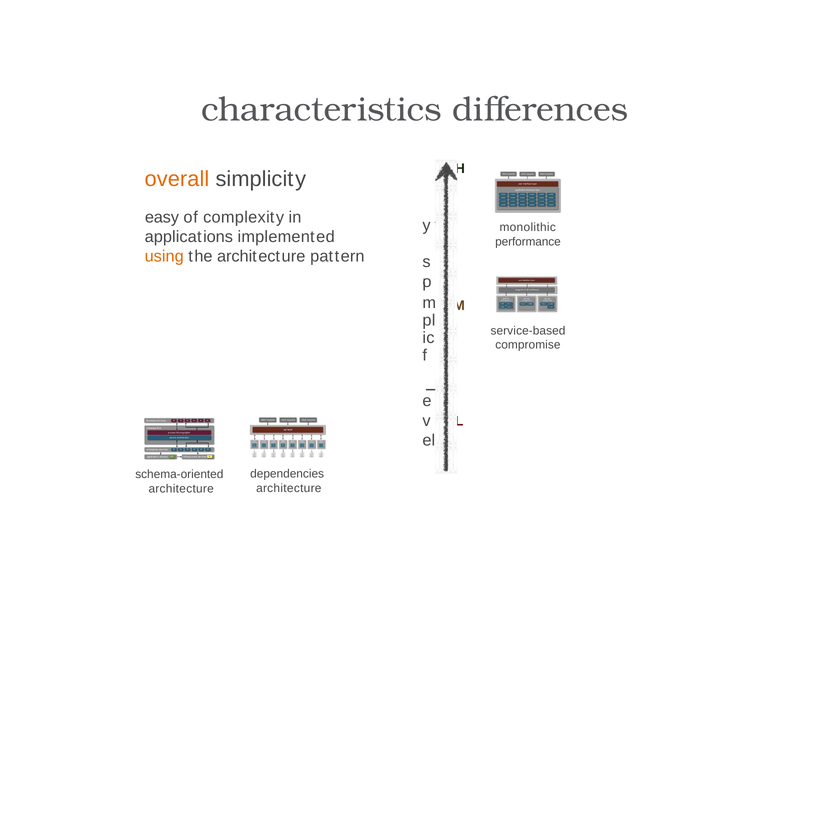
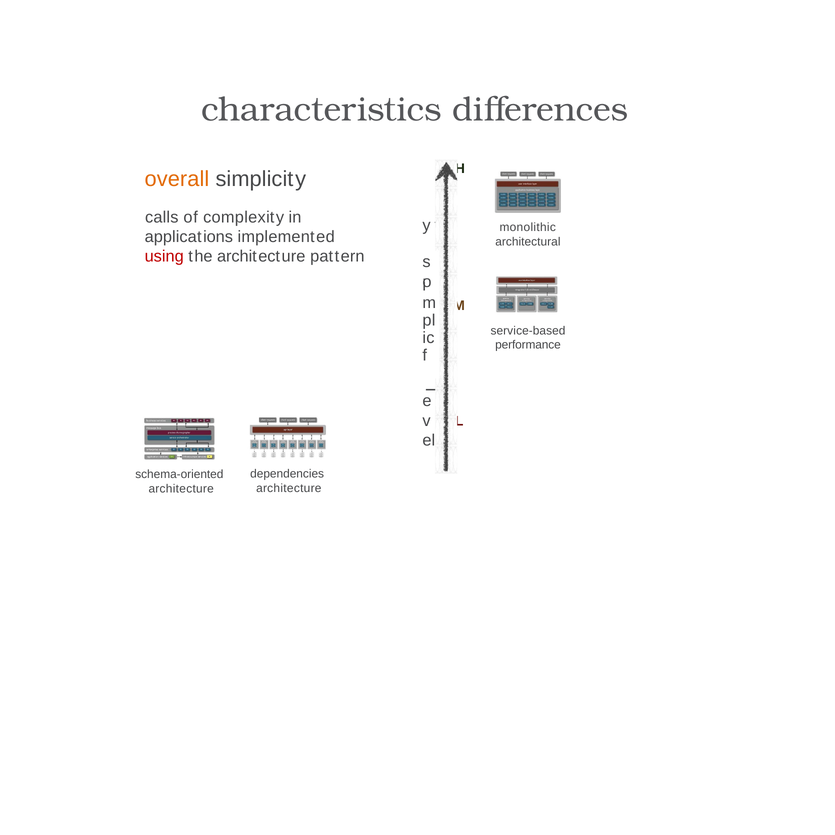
easy: easy -> calls
performance: performance -> architectural
using colour: orange -> red
compromise: compromise -> performance
